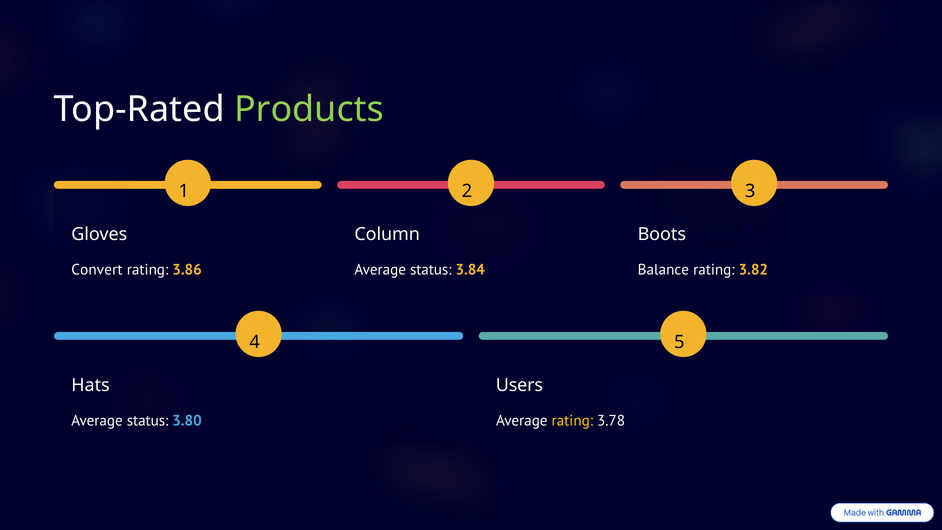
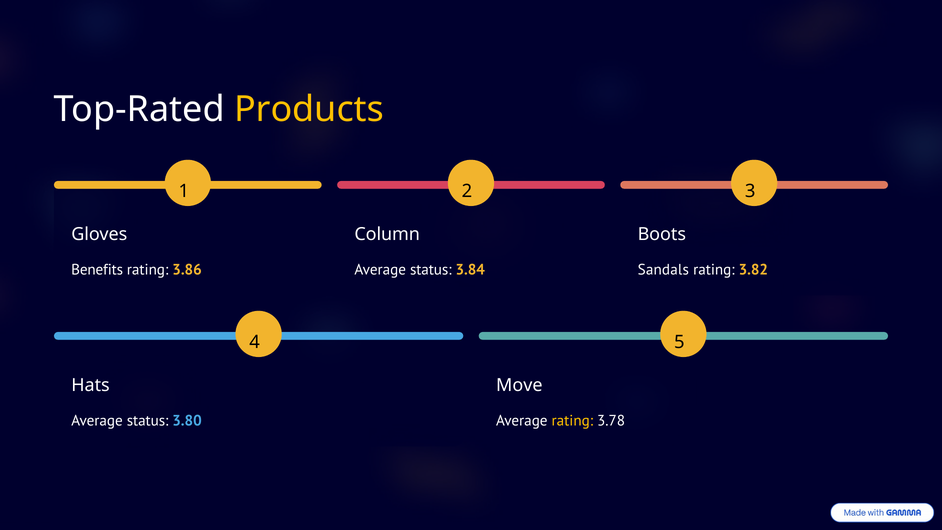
Products colour: light green -> yellow
Convert: Convert -> Benefits
Balance: Balance -> Sandals
Users: Users -> Move
